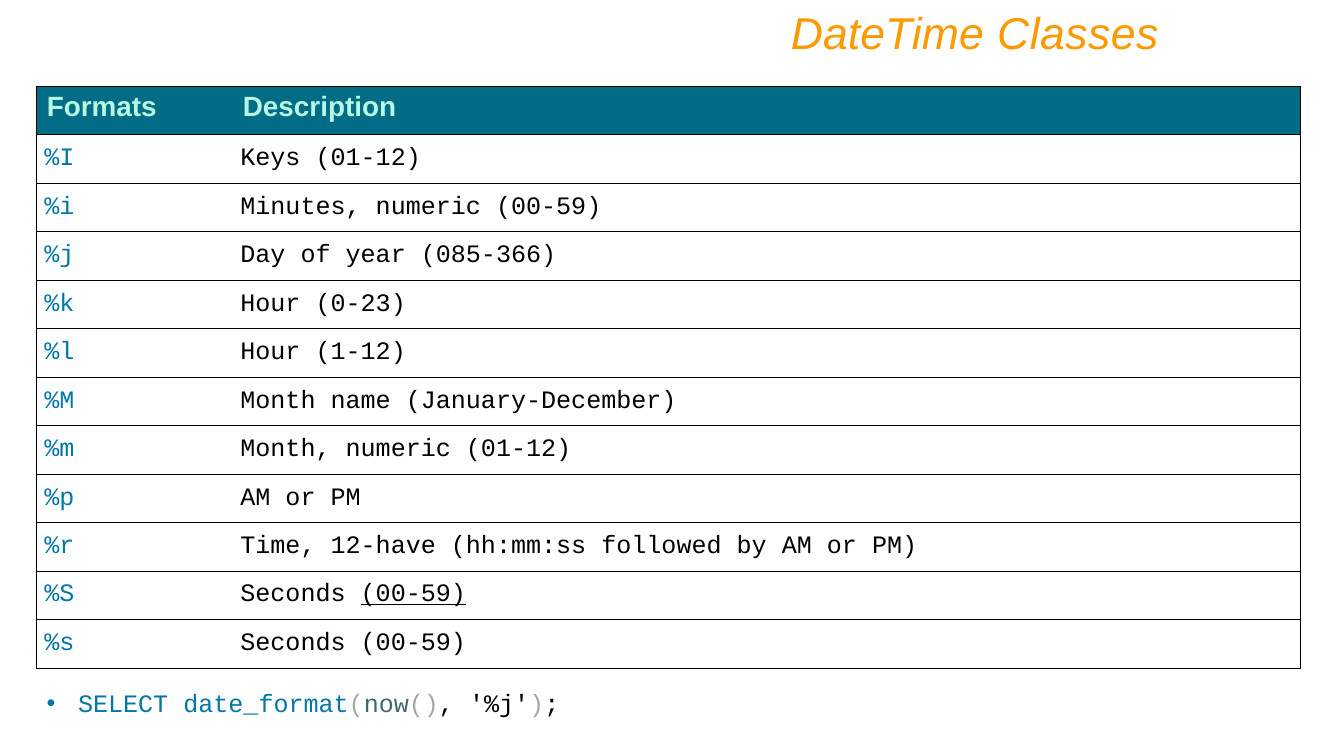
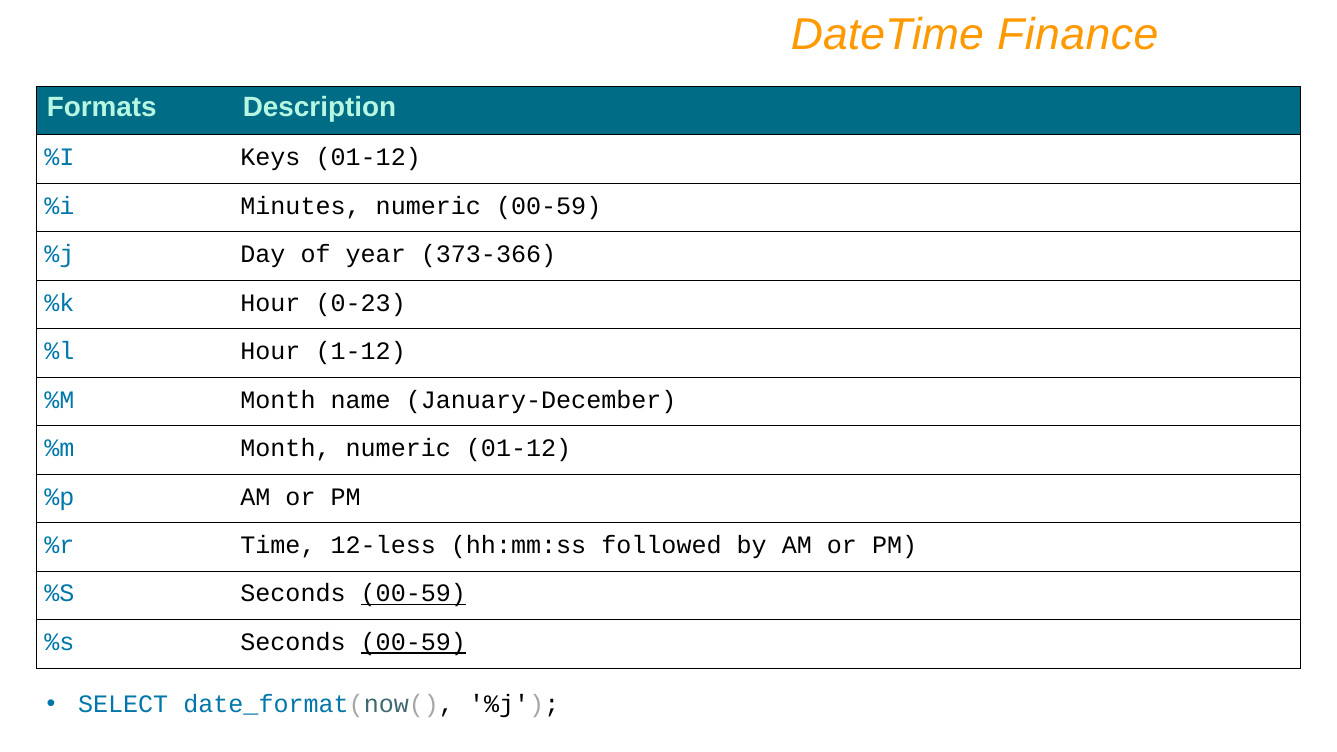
Classes: Classes -> Finance
085-366: 085-366 -> 373-366
12-have: 12-have -> 12-less
00-59 at (413, 642) underline: none -> present
